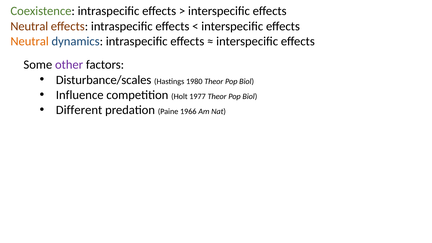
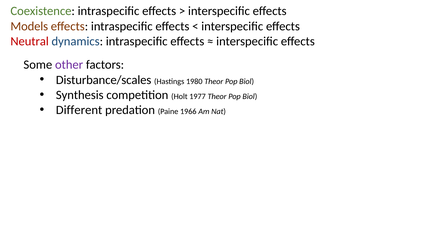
Neutral at (29, 26): Neutral -> Models
Neutral at (30, 41) colour: orange -> red
Influence: Influence -> Synthesis
